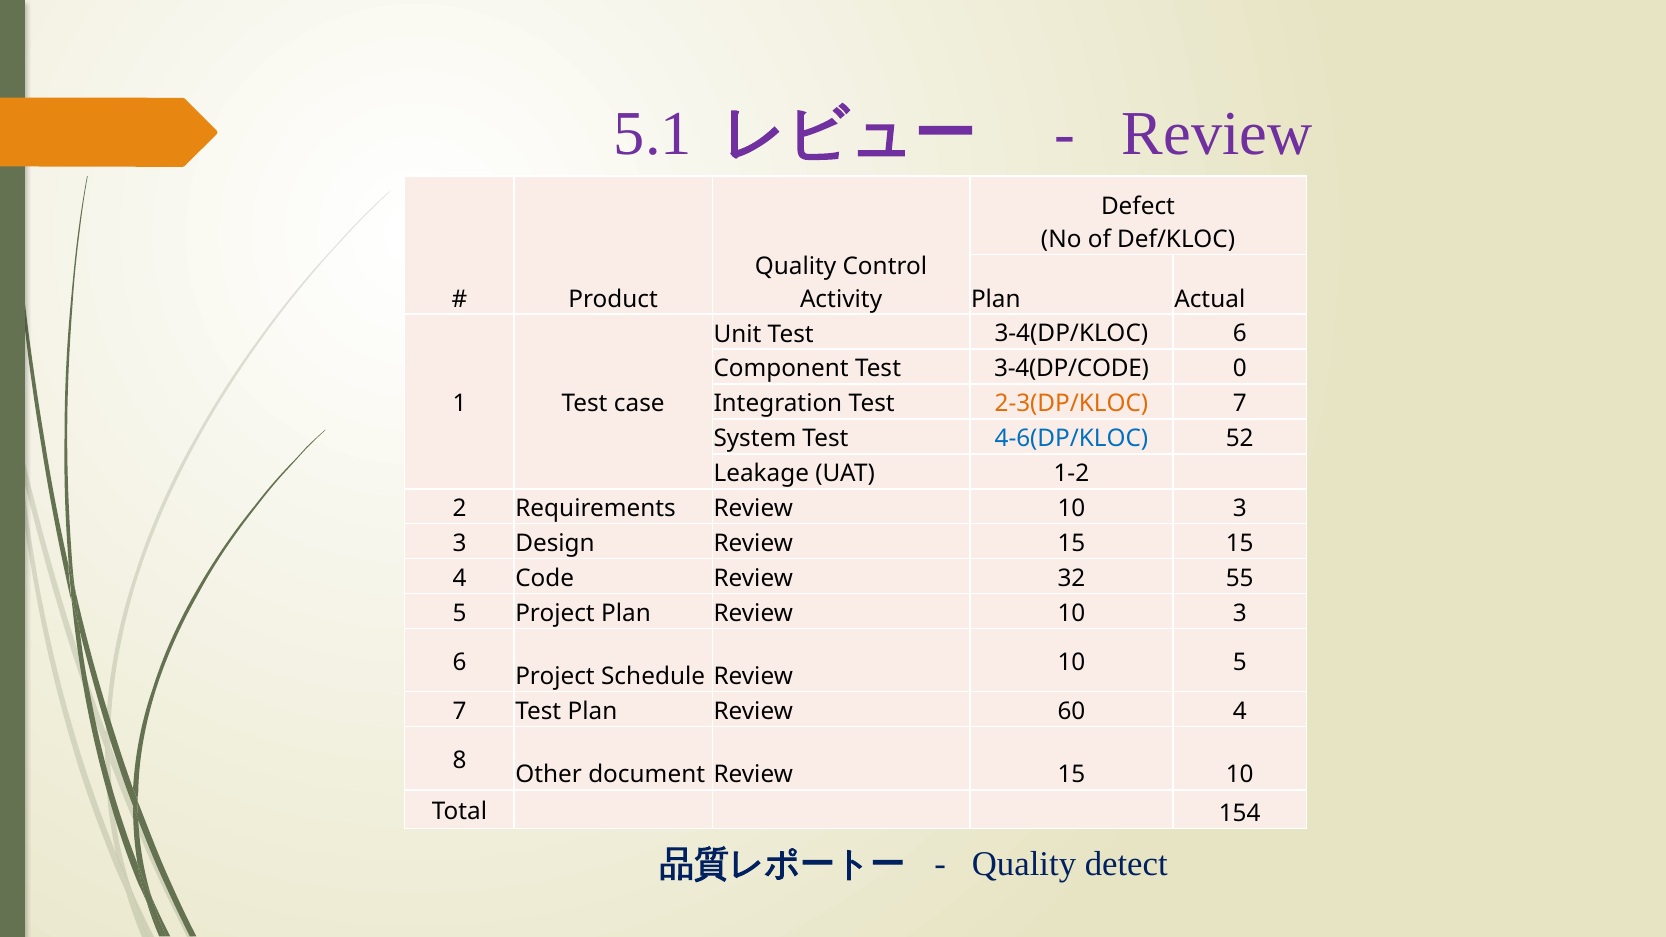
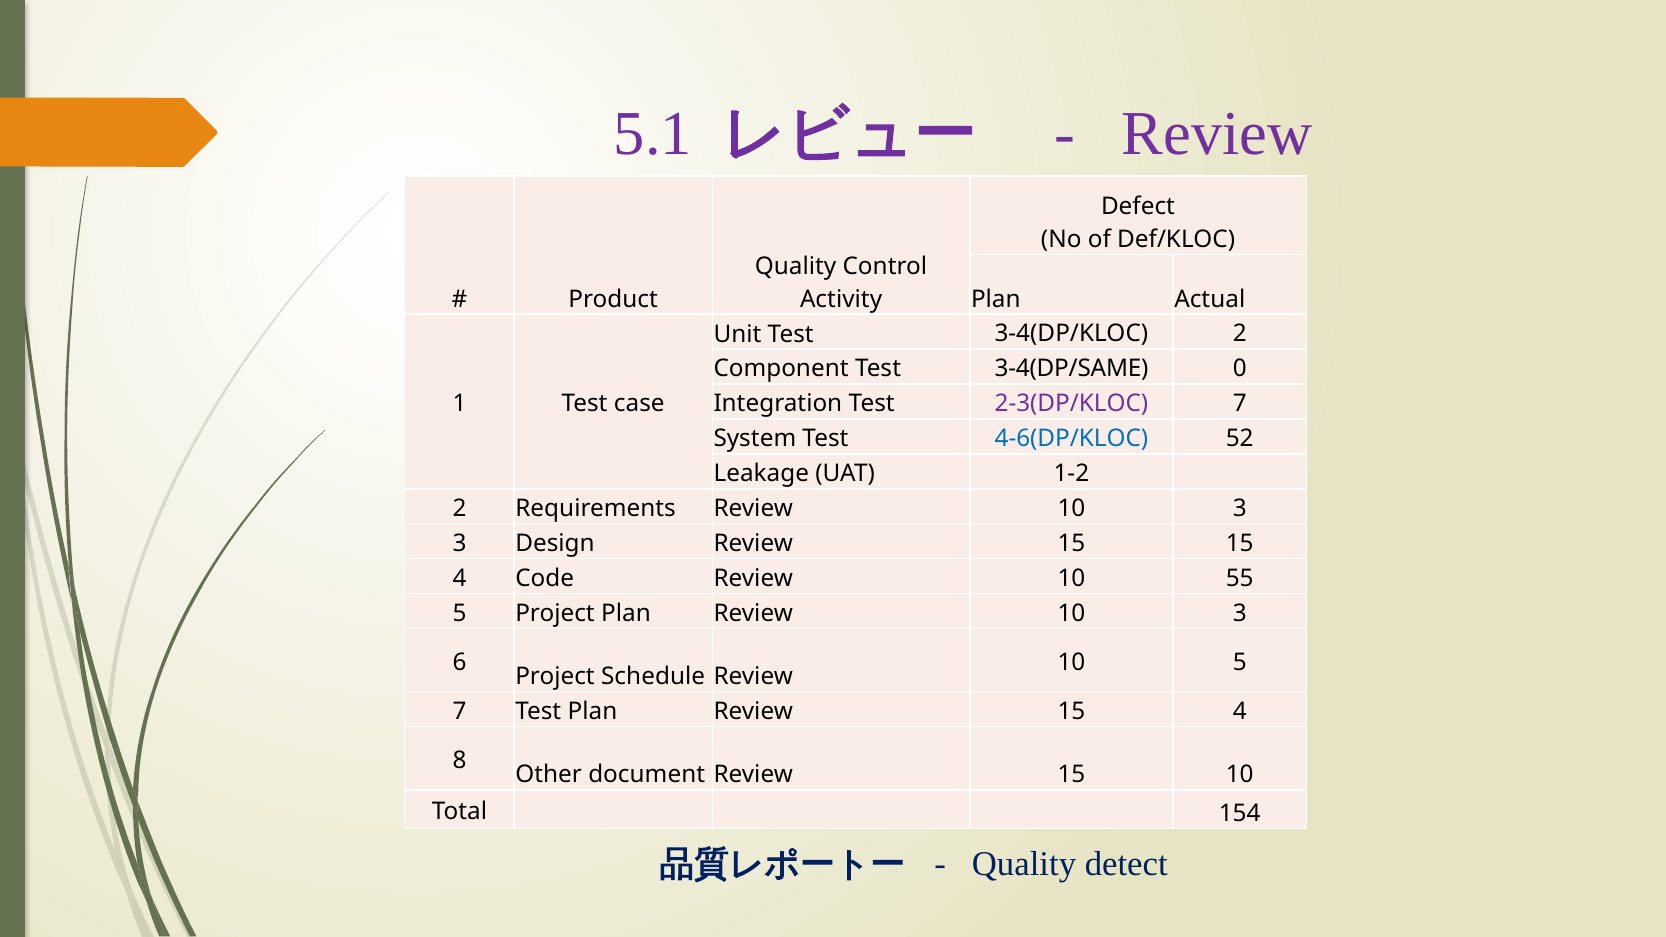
3-4(DP/KLOC 6: 6 -> 2
3-4(DP/CODE: 3-4(DP/CODE -> 3-4(DP/SAME
2-3(DP/KLOC colour: orange -> purple
32 at (1071, 578): 32 -> 10
60 at (1071, 711): 60 -> 15
